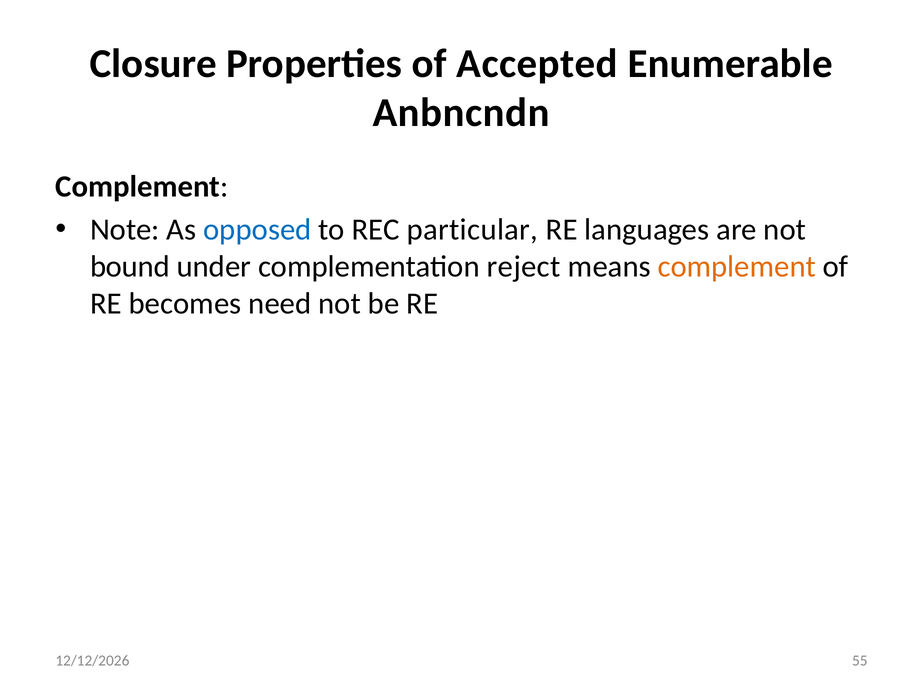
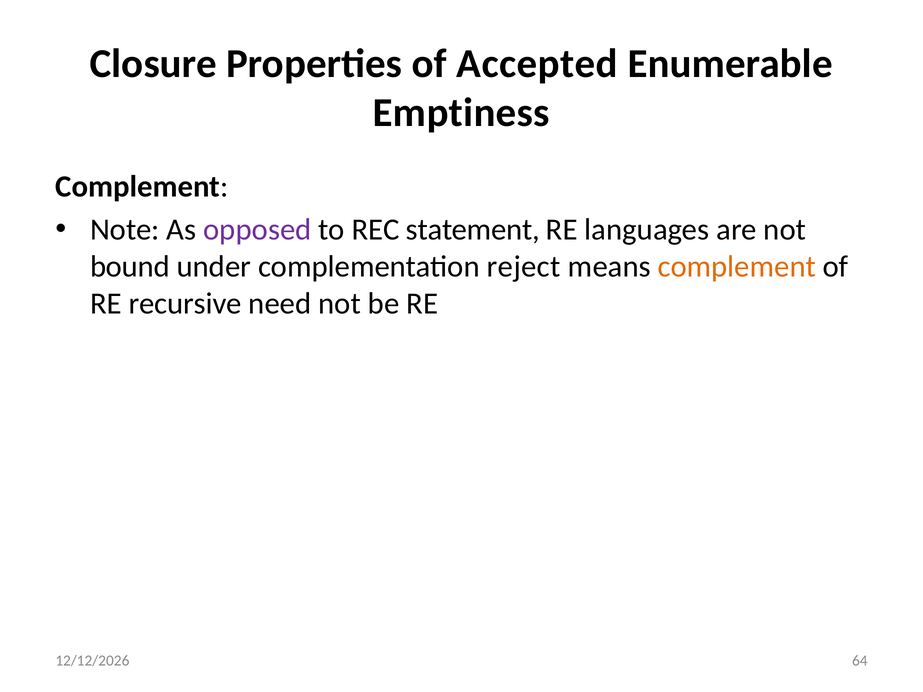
Anbncndn: Anbncndn -> Emptiness
opposed colour: blue -> purple
particular: particular -> statement
becomes: becomes -> recursive
55: 55 -> 64
